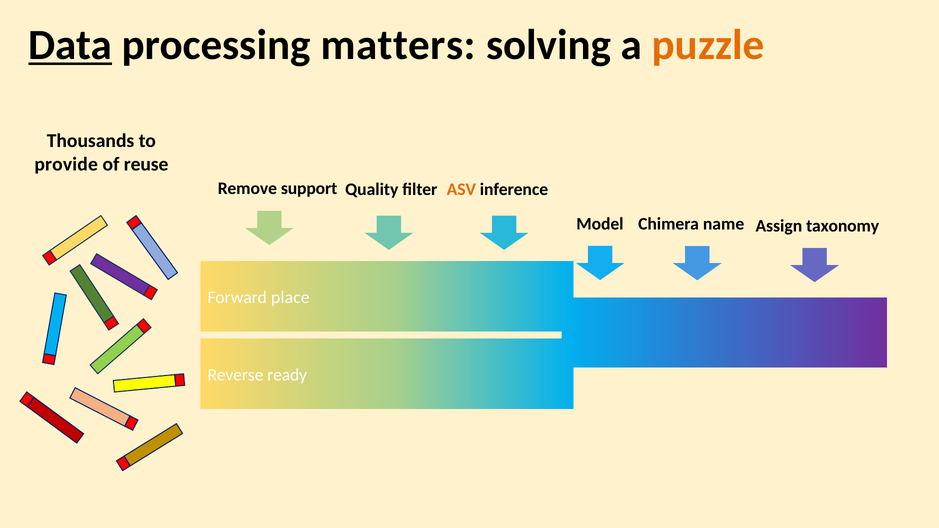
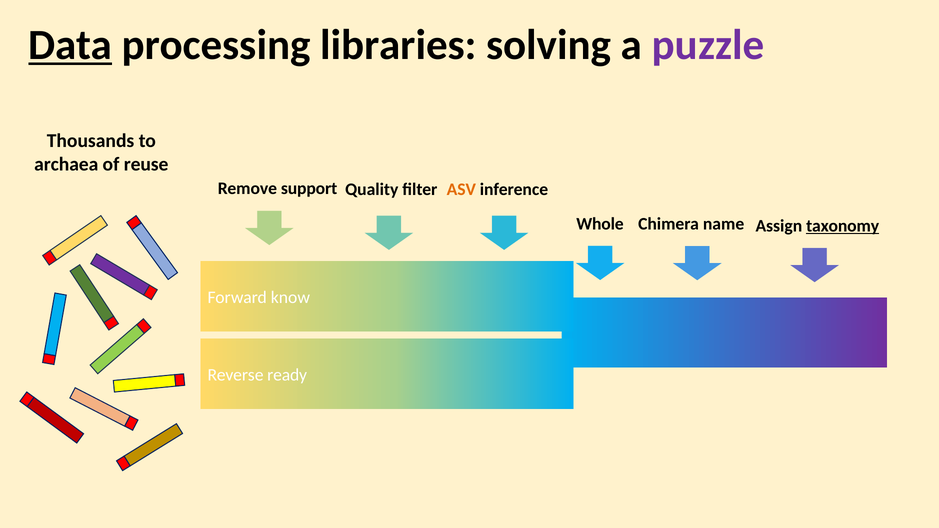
matters: matters -> libraries
puzzle colour: orange -> purple
provide: provide -> archaea
Model: Model -> Whole
taxonomy underline: none -> present
place: place -> know
